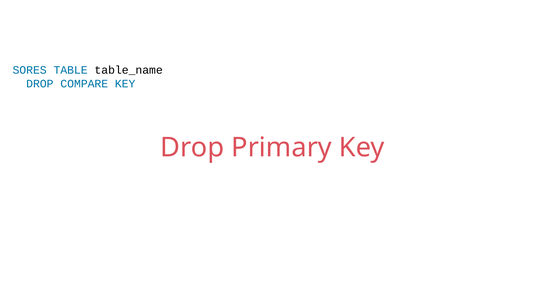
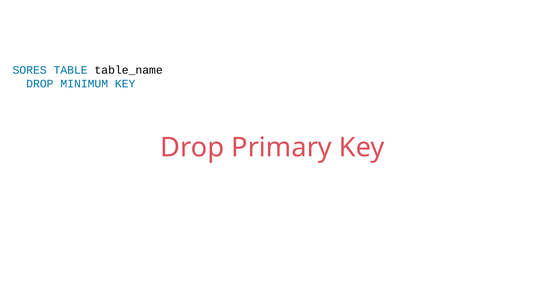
COMPARE: COMPARE -> MINIMUM
